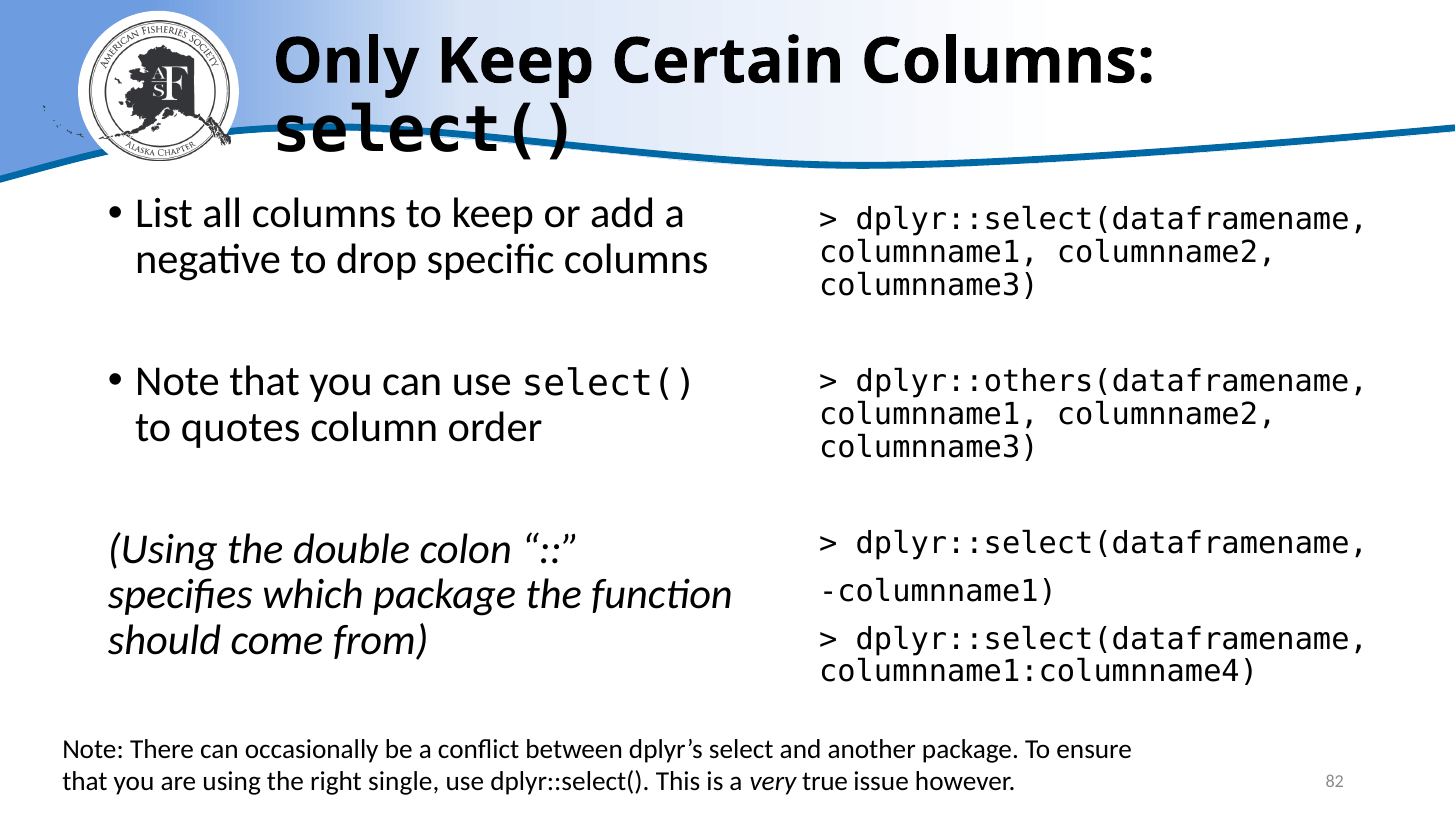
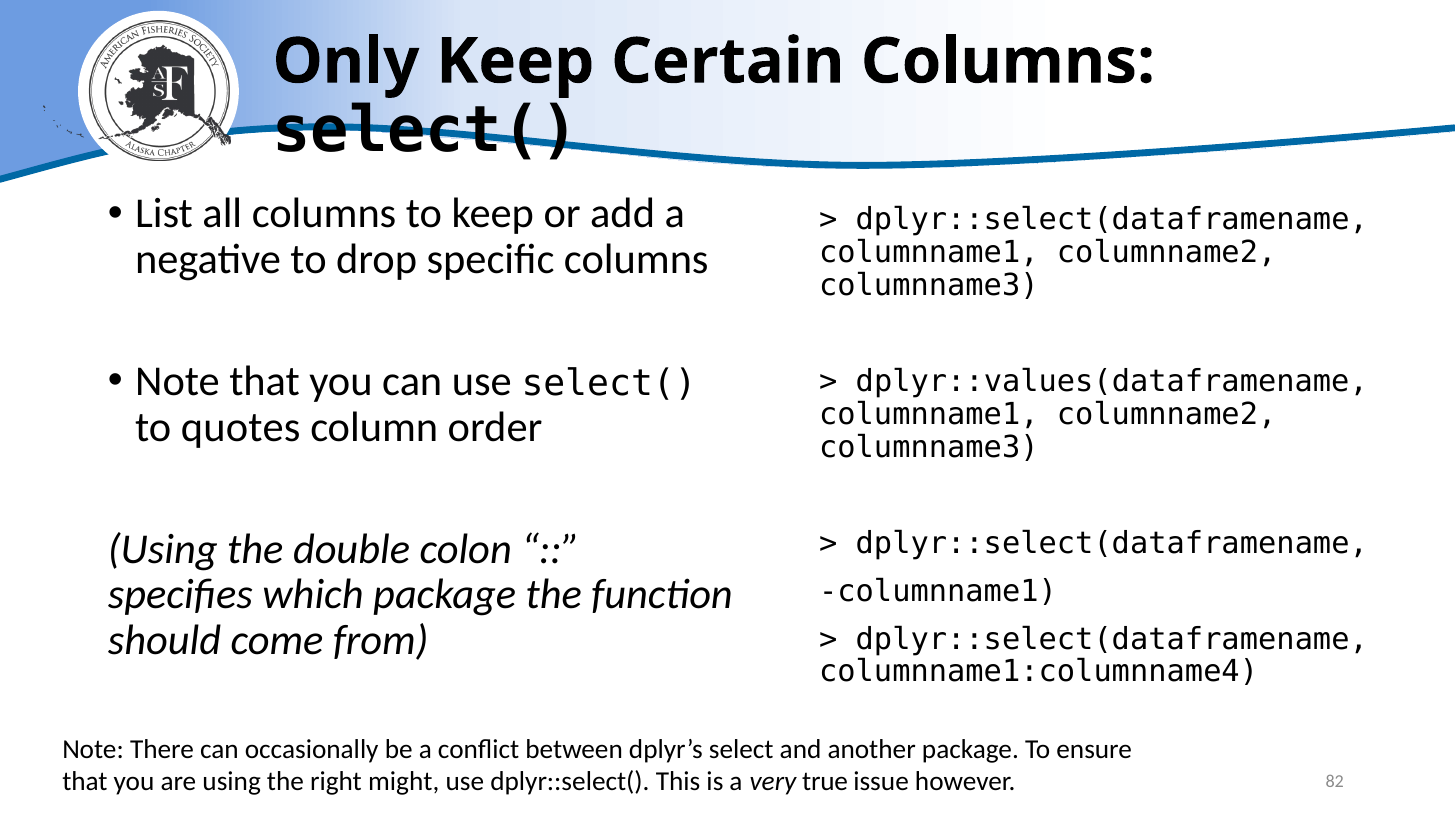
dplyr::others(dataframename: dplyr::others(dataframename -> dplyr::values(dataframename
single: single -> might
